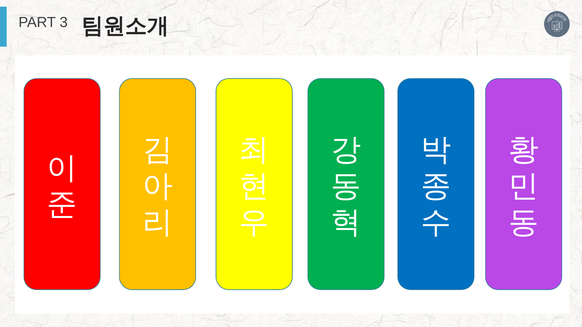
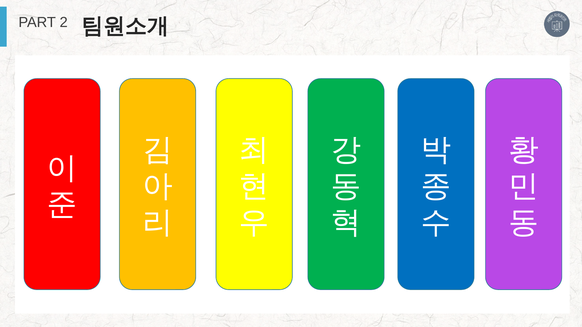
3: 3 -> 2
